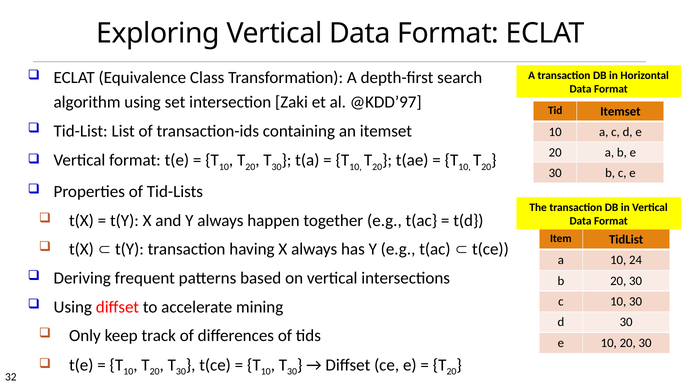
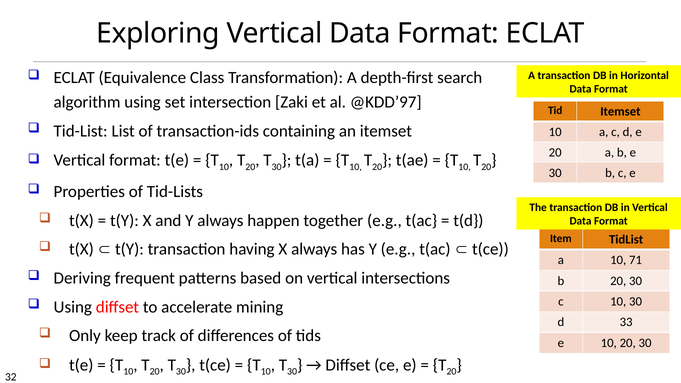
24: 24 -> 71
d 30: 30 -> 33
